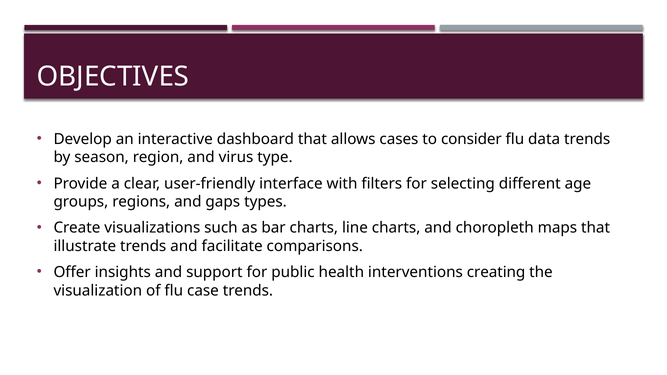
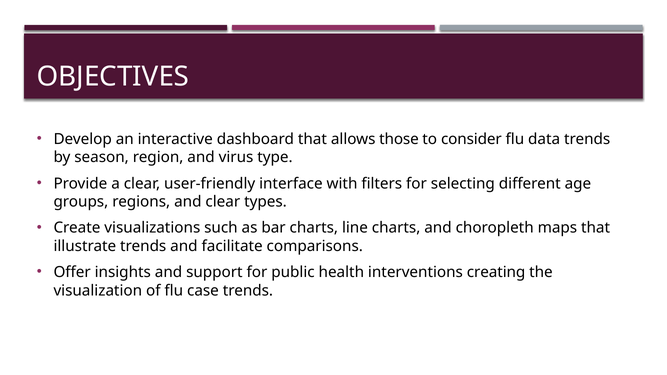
cases: cases -> those
and gaps: gaps -> clear
